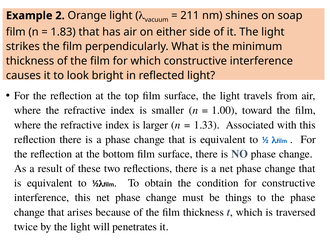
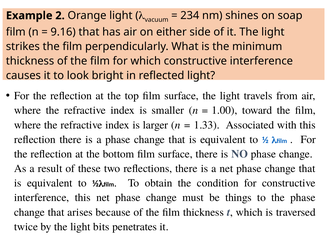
211: 211 -> 234
1.83: 1.83 -> 9.16
will: will -> bits
